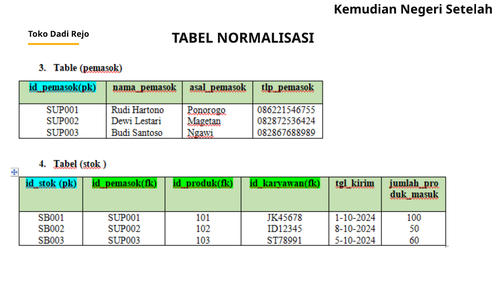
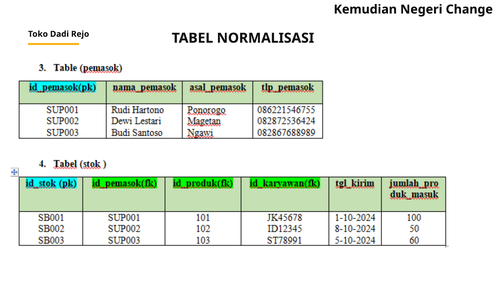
Setelah: Setelah -> Change
